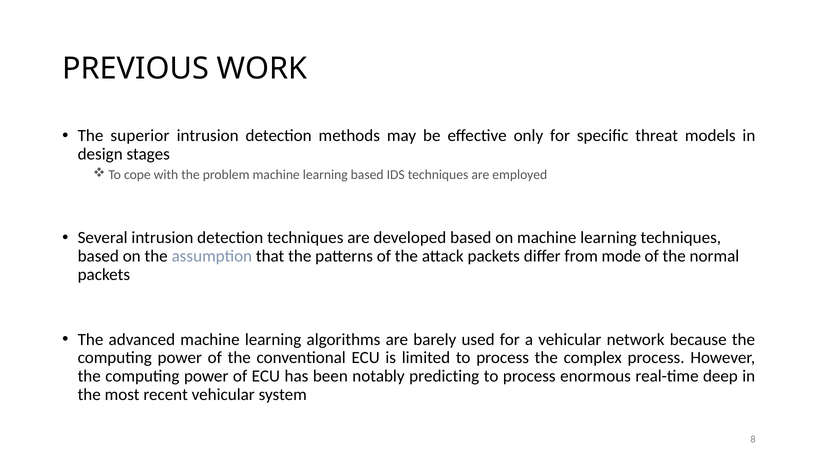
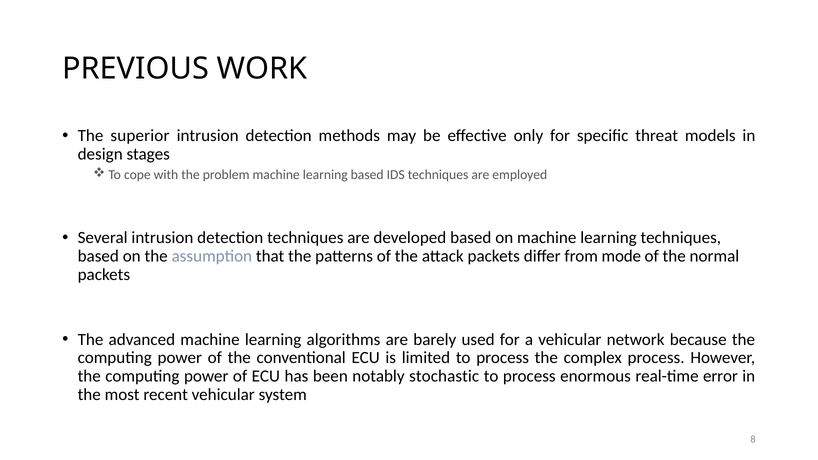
predicting: predicting -> stochastic
deep: deep -> error
